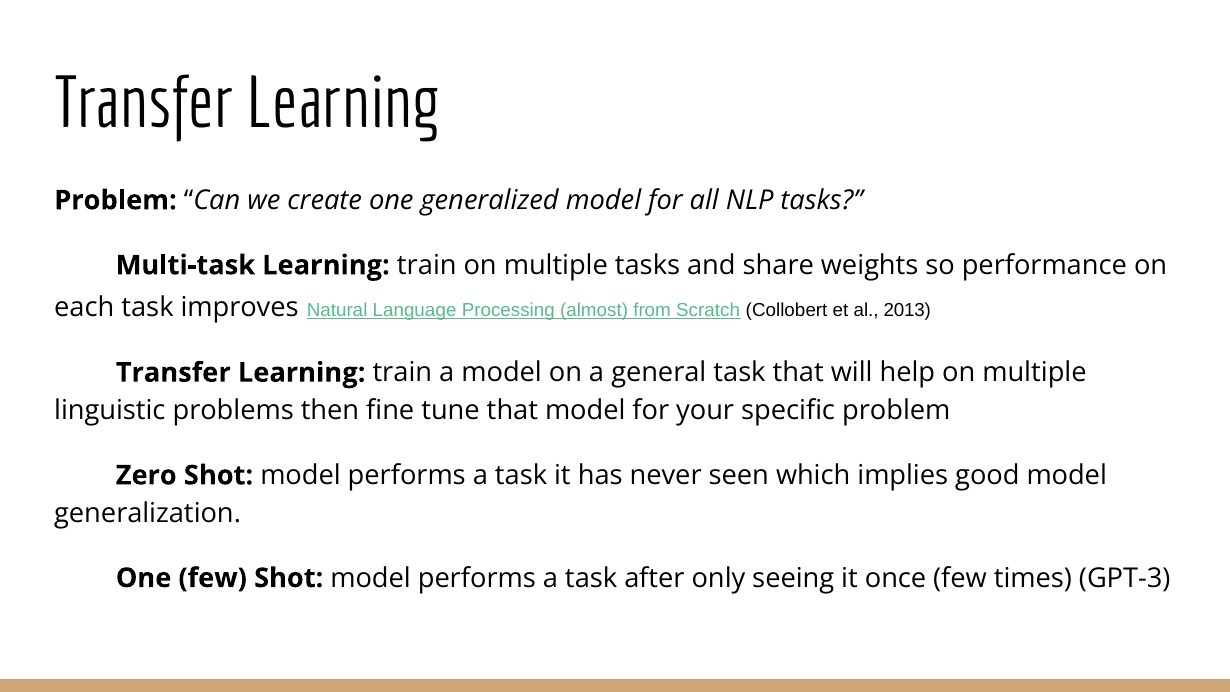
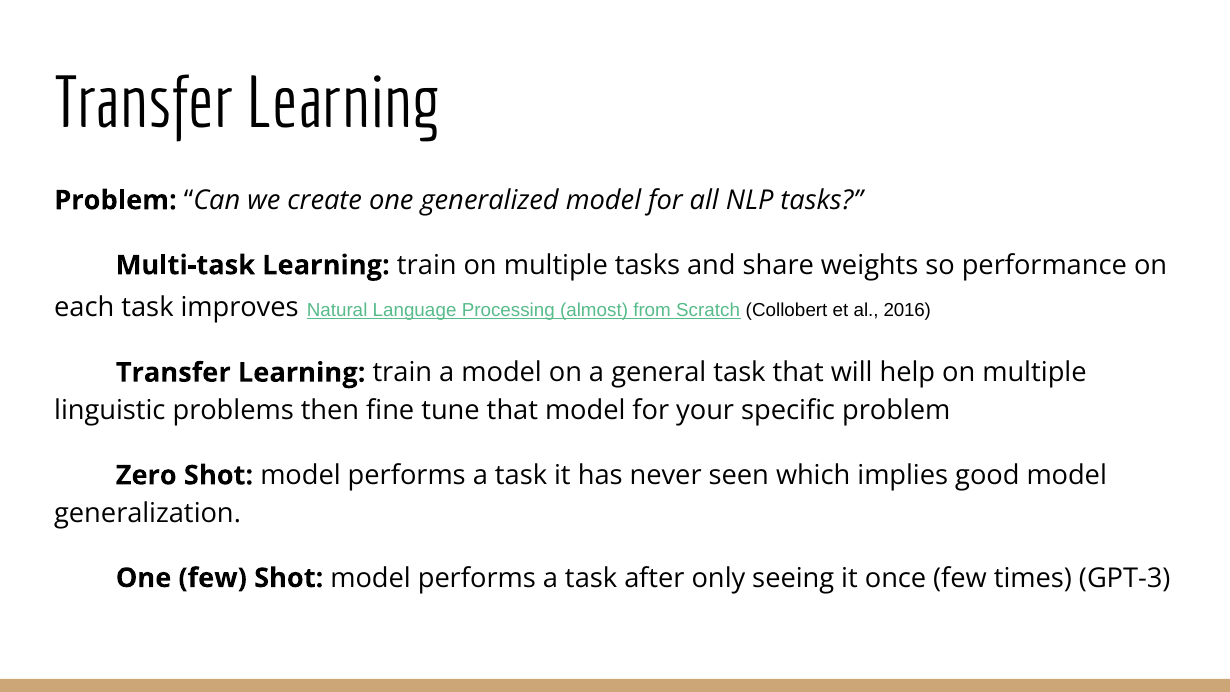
2013: 2013 -> 2016
